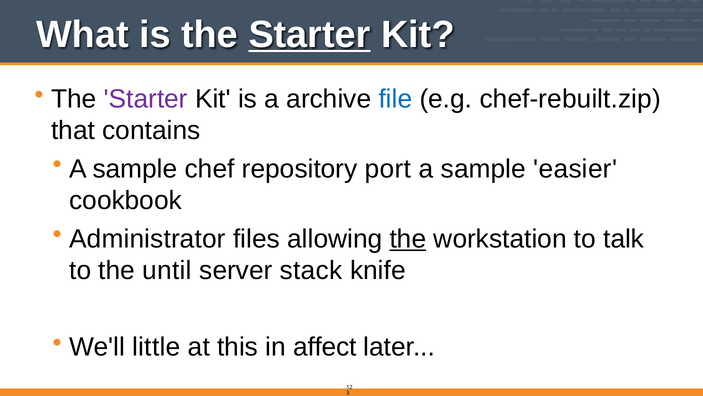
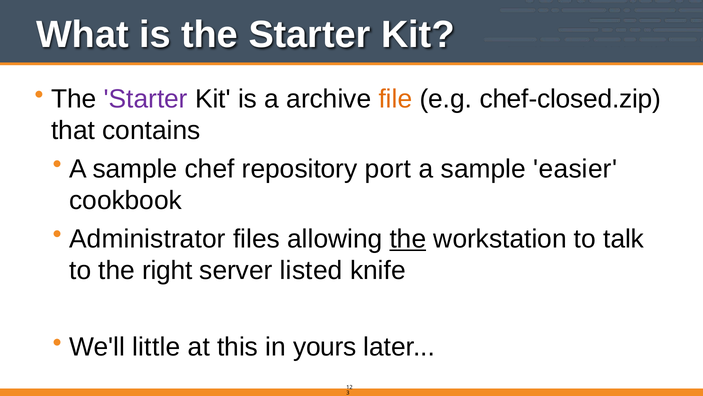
Starter at (310, 35) underline: present -> none
file colour: blue -> orange
chef-rebuilt.zip: chef-rebuilt.zip -> chef-closed.zip
until: until -> right
stack: stack -> listed
affect: affect -> yours
